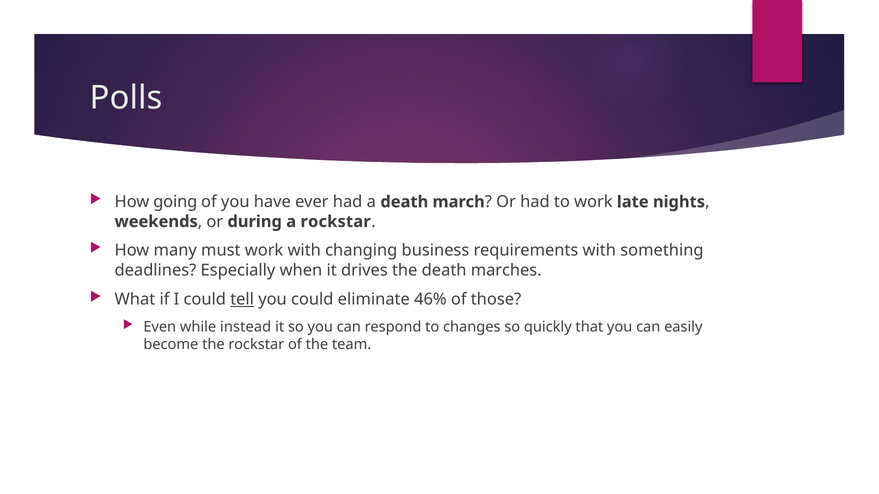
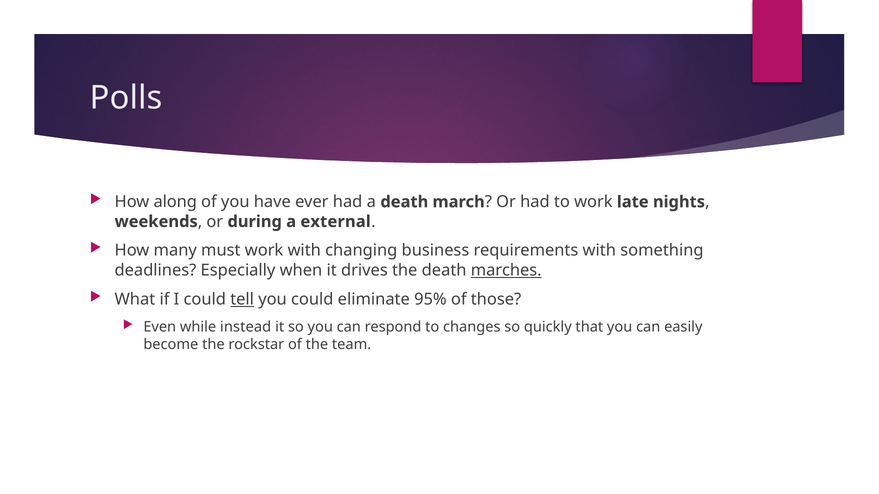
going: going -> along
a rockstar: rockstar -> external
marches underline: none -> present
46%: 46% -> 95%
